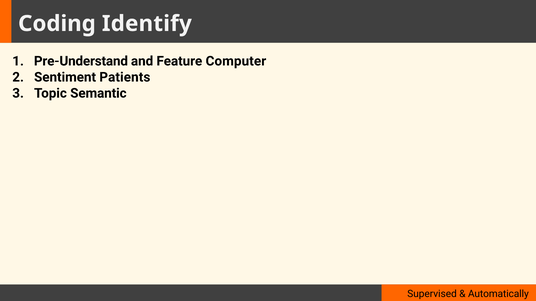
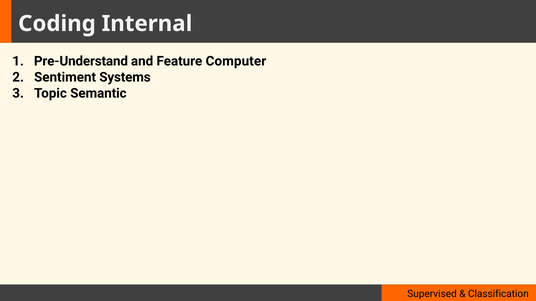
Identify: Identify -> Internal
Patients: Patients -> Systems
Automatically: Automatically -> Classification
